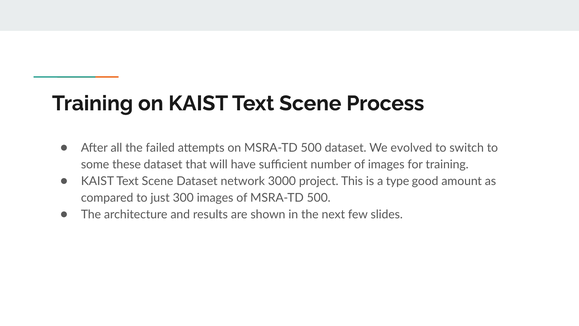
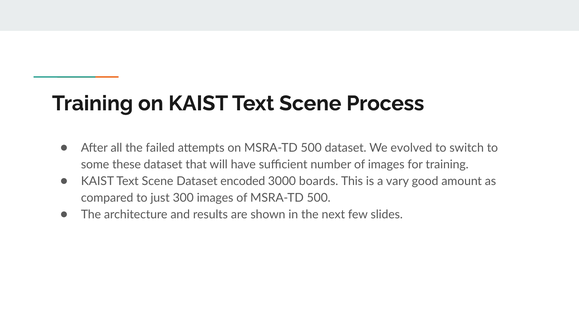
network: network -> encoded
project: project -> boards
type: type -> vary
